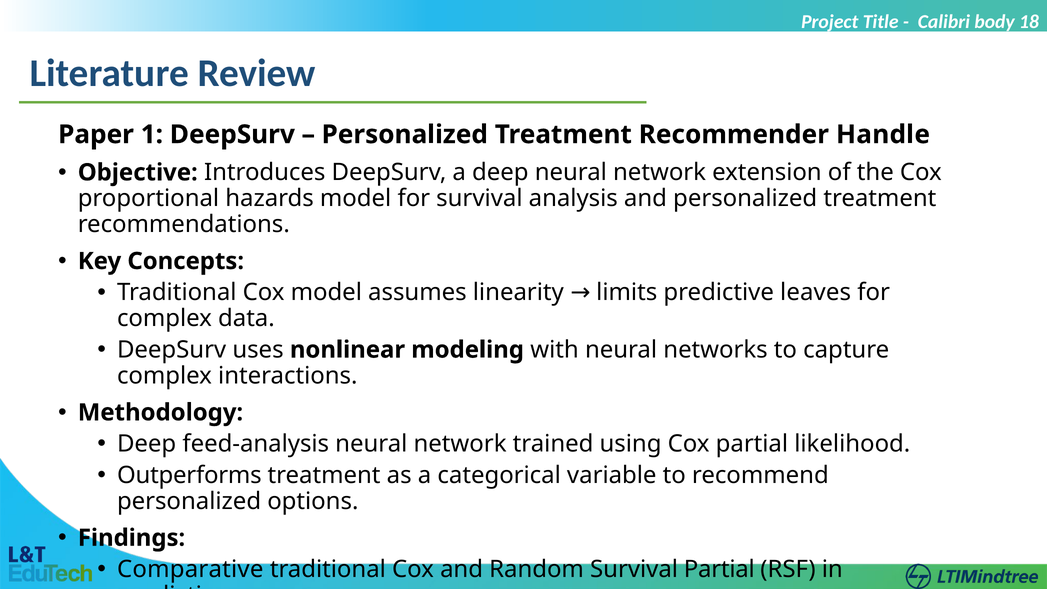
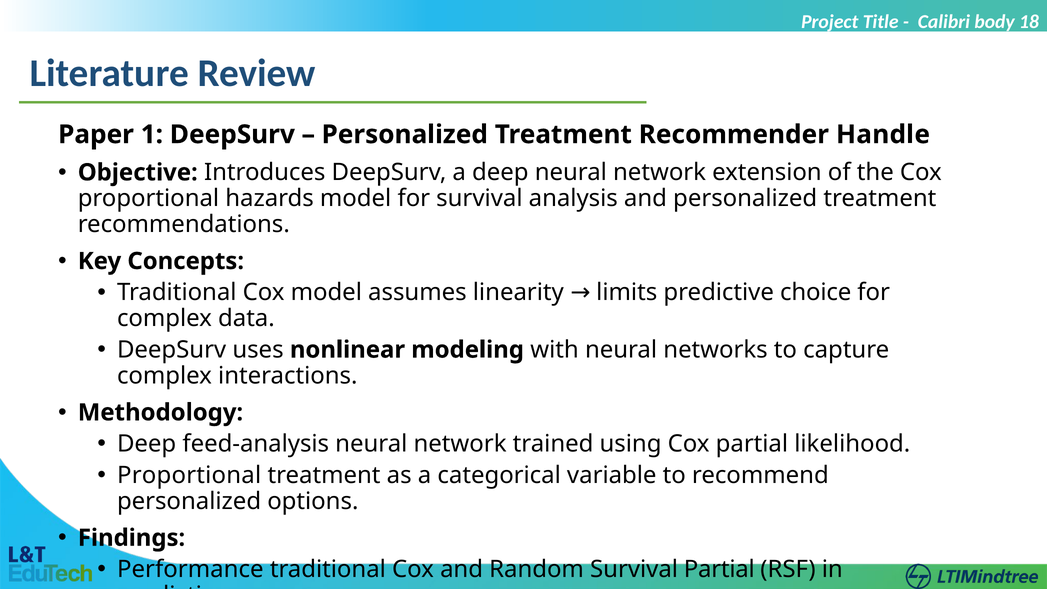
leaves: leaves -> choice
Outperforms at (189, 475): Outperforms -> Proportional
Comparative: Comparative -> Performance
